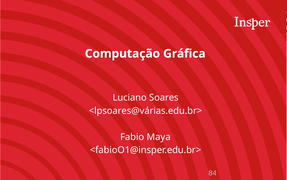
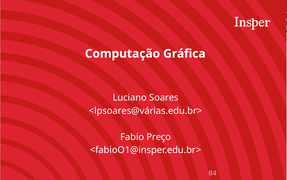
Maya: Maya -> Preço
